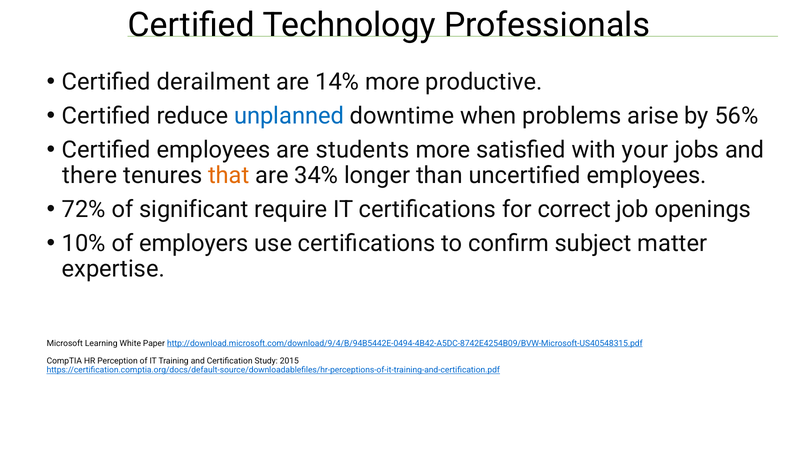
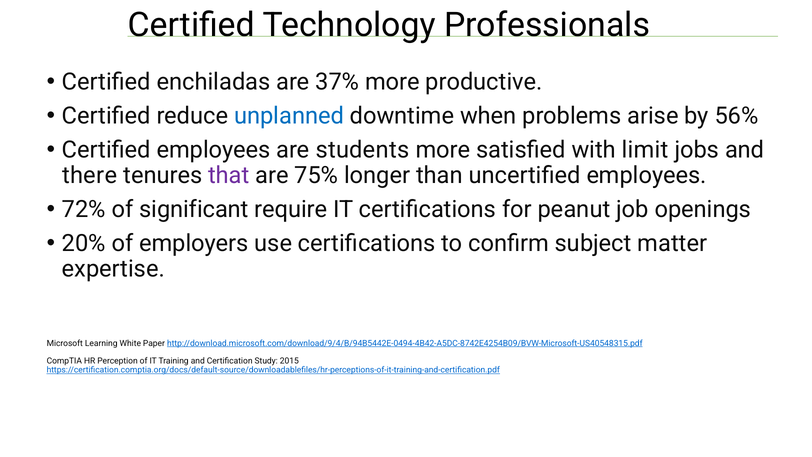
derailment: derailment -> enchiladas
14%: 14% -> 37%
your: your -> limit
that colour: orange -> purple
34%: 34% -> 75%
correct: correct -> peanut
10%: 10% -> 20%
